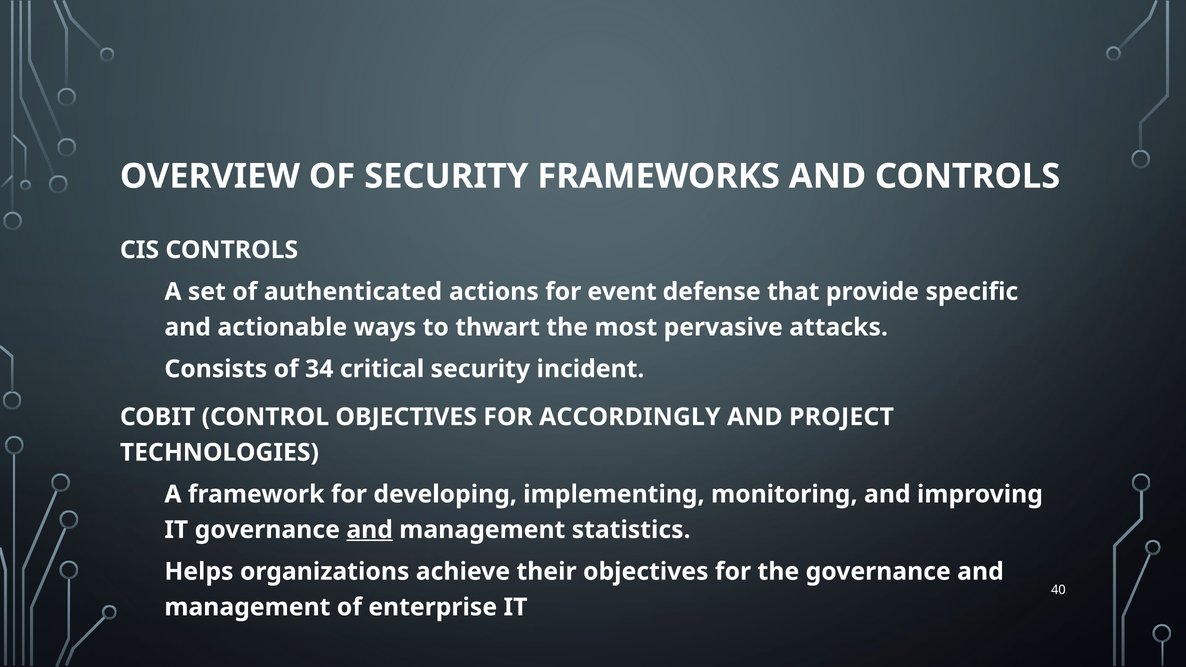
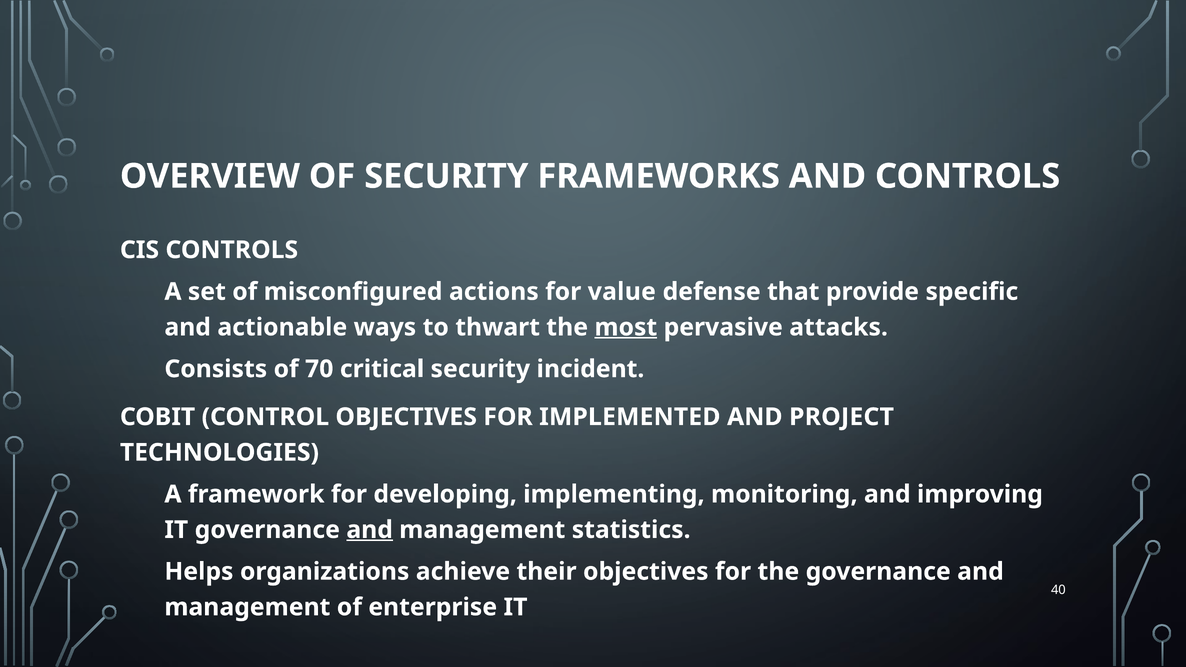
authenticated: authenticated -> misconfigured
event: event -> value
most underline: none -> present
34: 34 -> 70
ACCORDINGLY: ACCORDINGLY -> IMPLEMENTED
